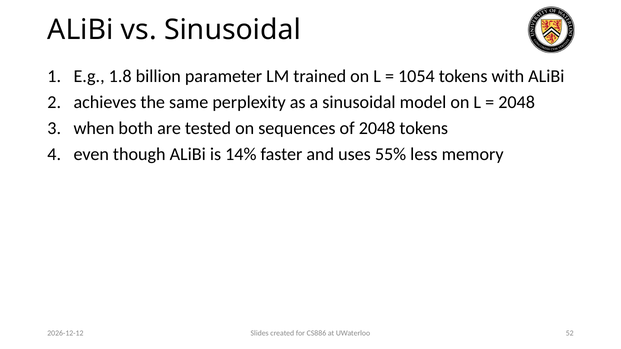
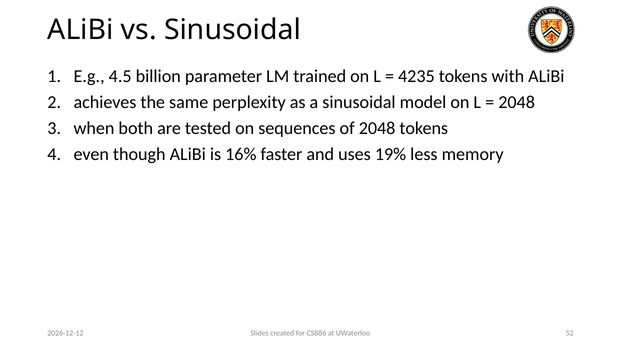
1.8: 1.8 -> 4.5
1054: 1054 -> 4235
14%: 14% -> 16%
55%: 55% -> 19%
